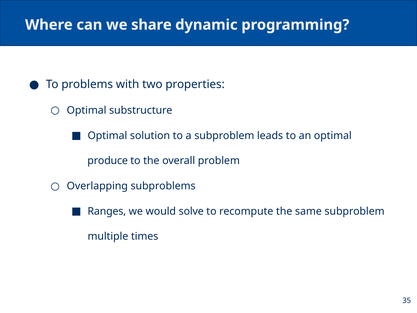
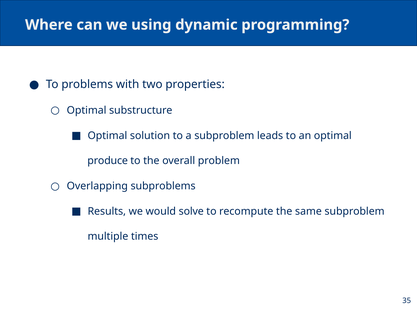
share: share -> using
Ranges: Ranges -> Results
